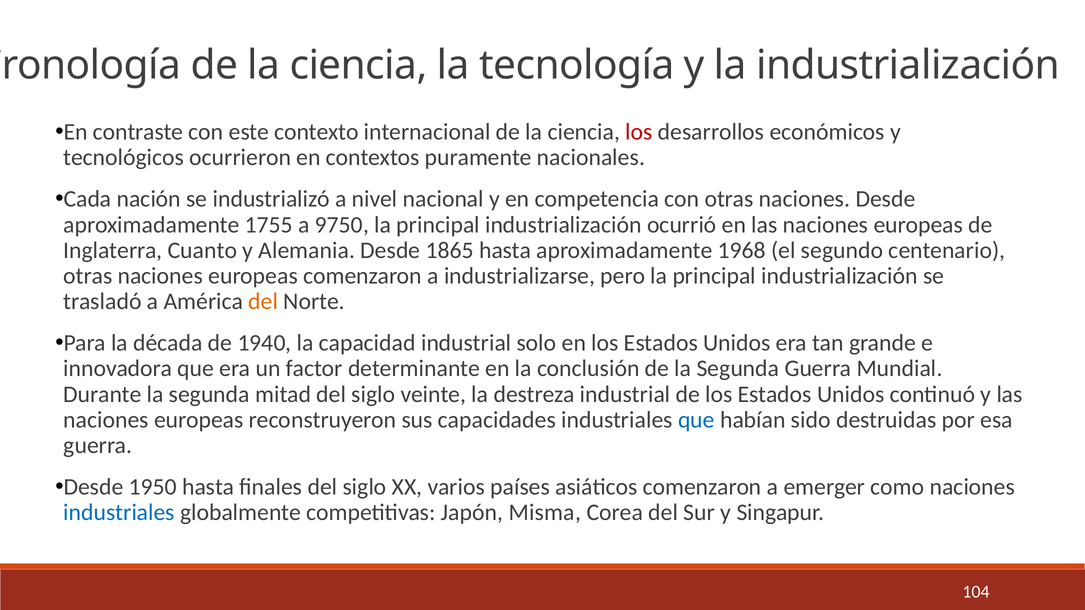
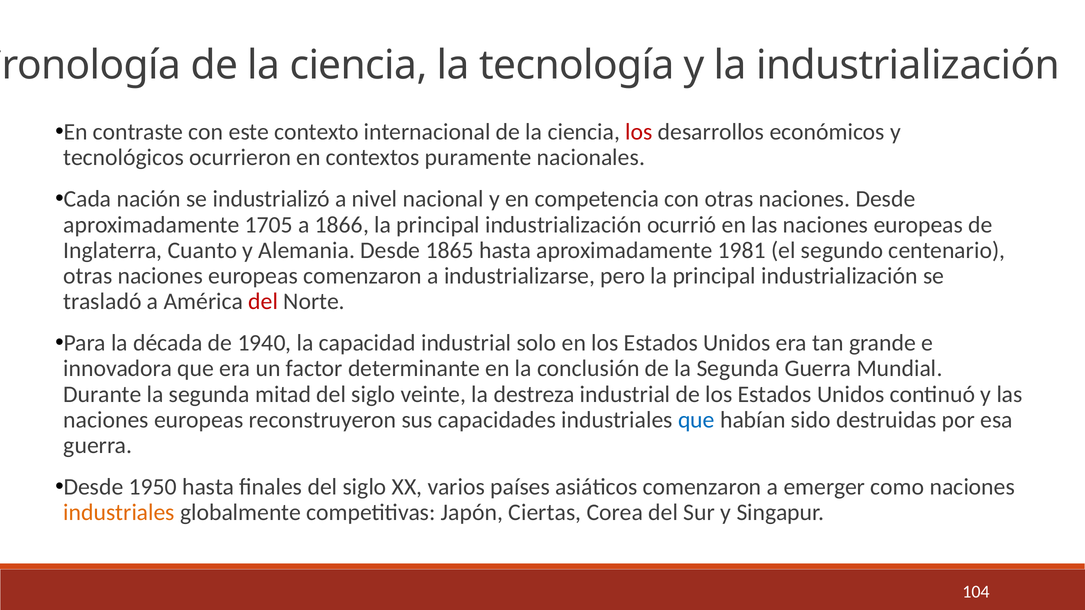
1755: 1755 -> 1705
9750: 9750 -> 1866
1968: 1968 -> 1981
del at (263, 302) colour: orange -> red
industriales at (119, 513) colour: blue -> orange
Misma: Misma -> Ciertas
